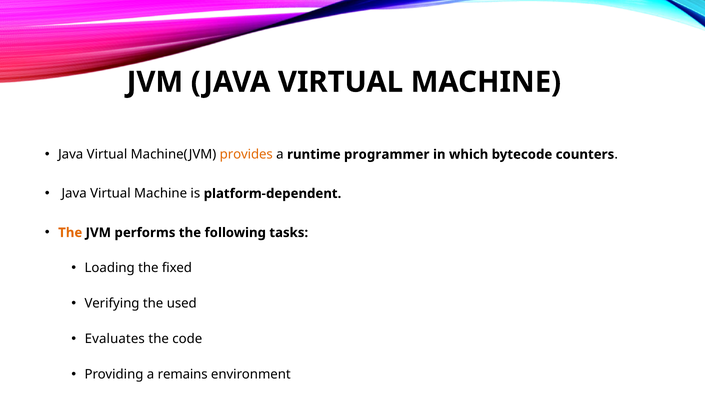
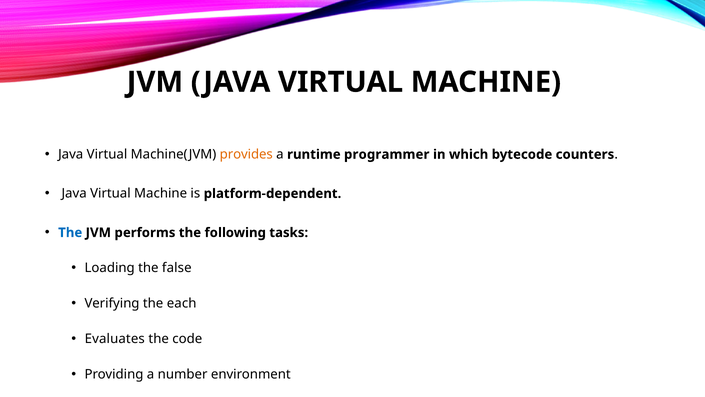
The at (70, 232) colour: orange -> blue
fixed: fixed -> false
used: used -> each
remains: remains -> number
